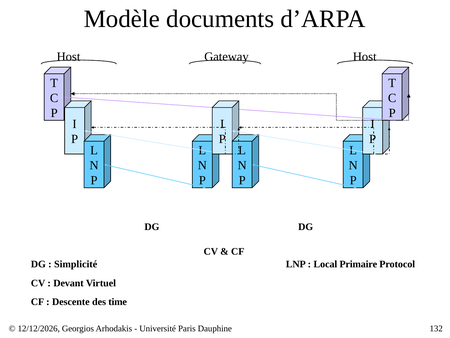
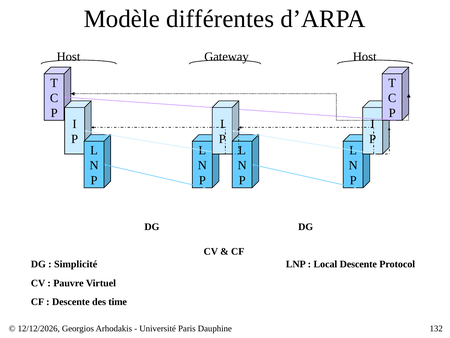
documents: documents -> différentes
Local Primaire: Primaire -> Descente
Devant: Devant -> Pauvre
